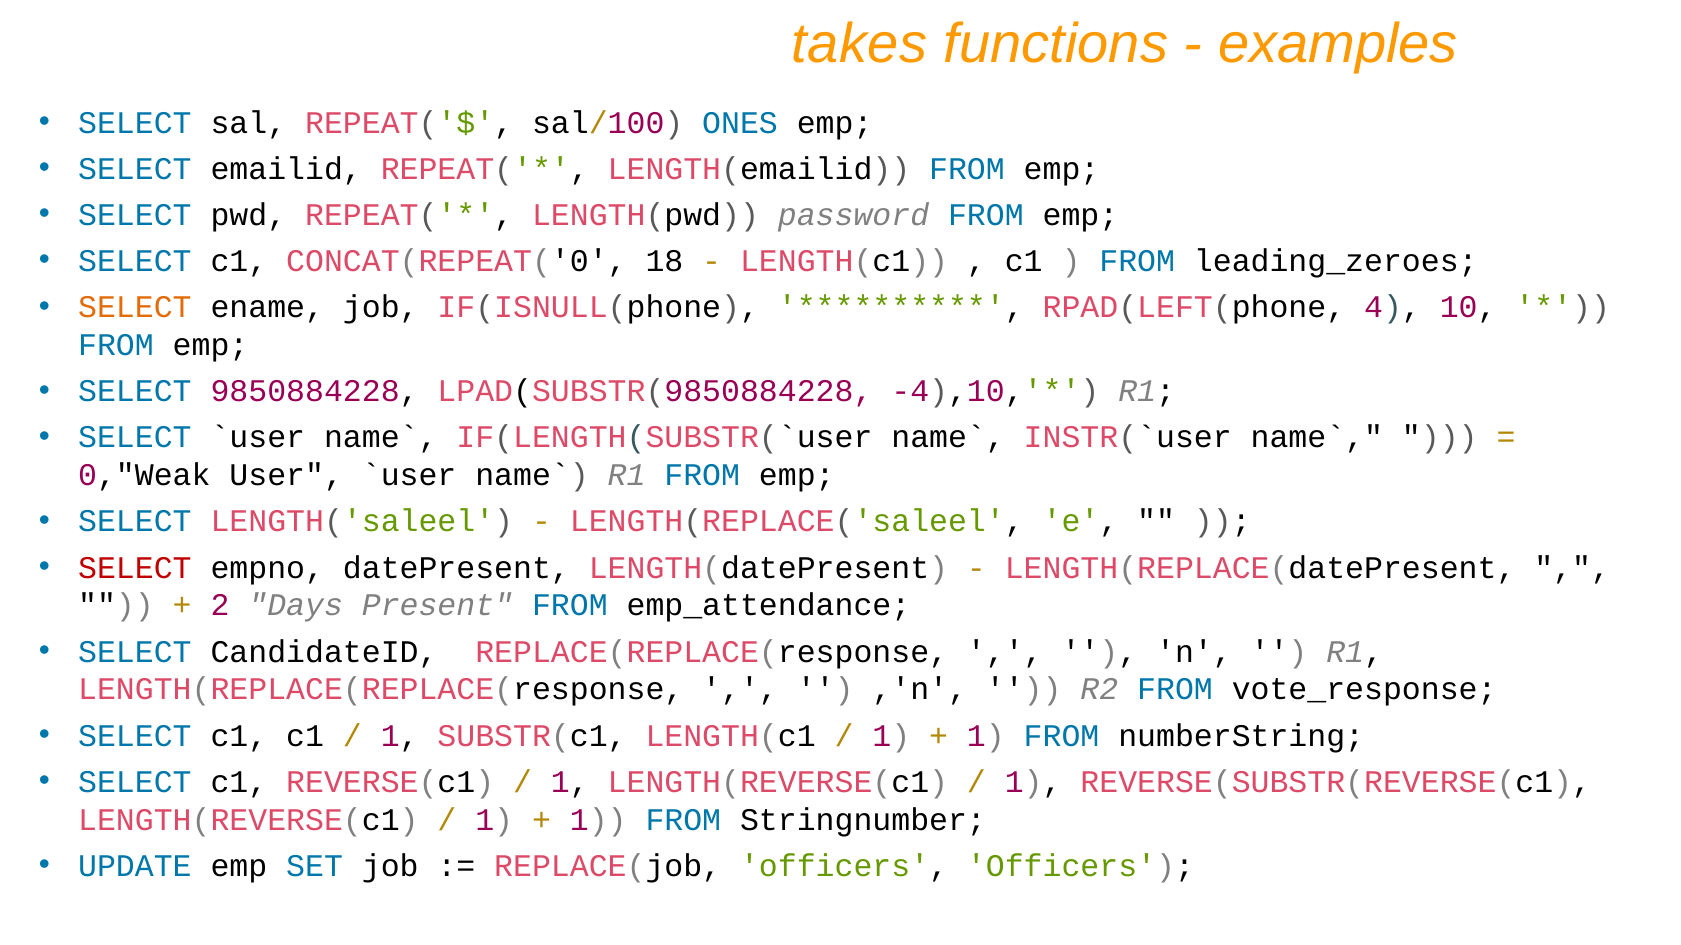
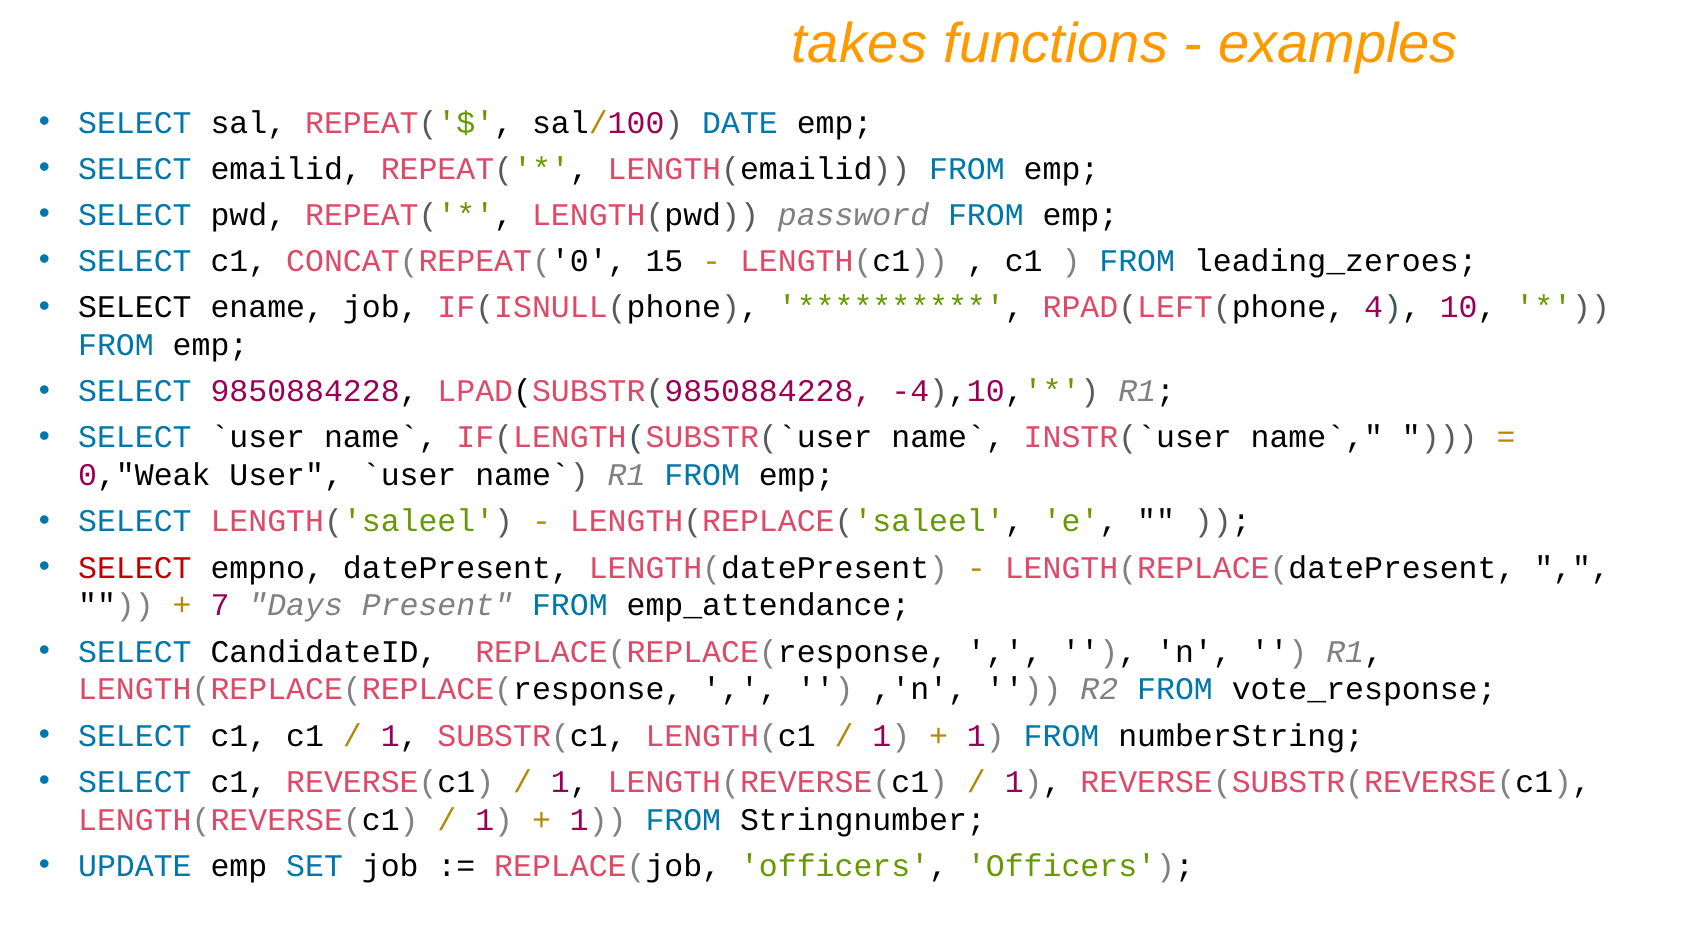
ONES: ONES -> DATE
18: 18 -> 15
SELECT at (135, 308) colour: orange -> black
2: 2 -> 7
